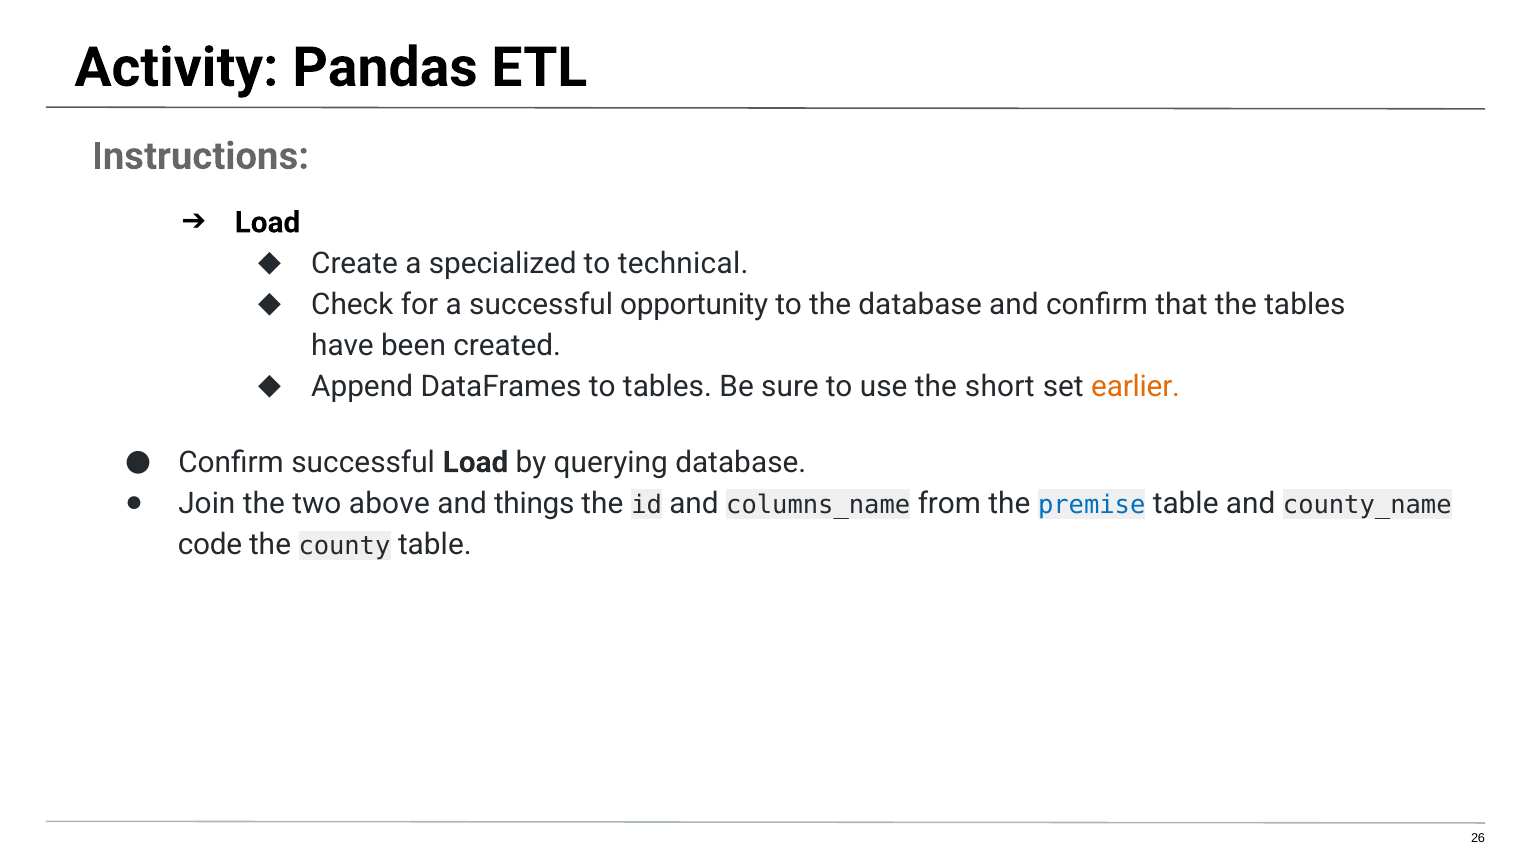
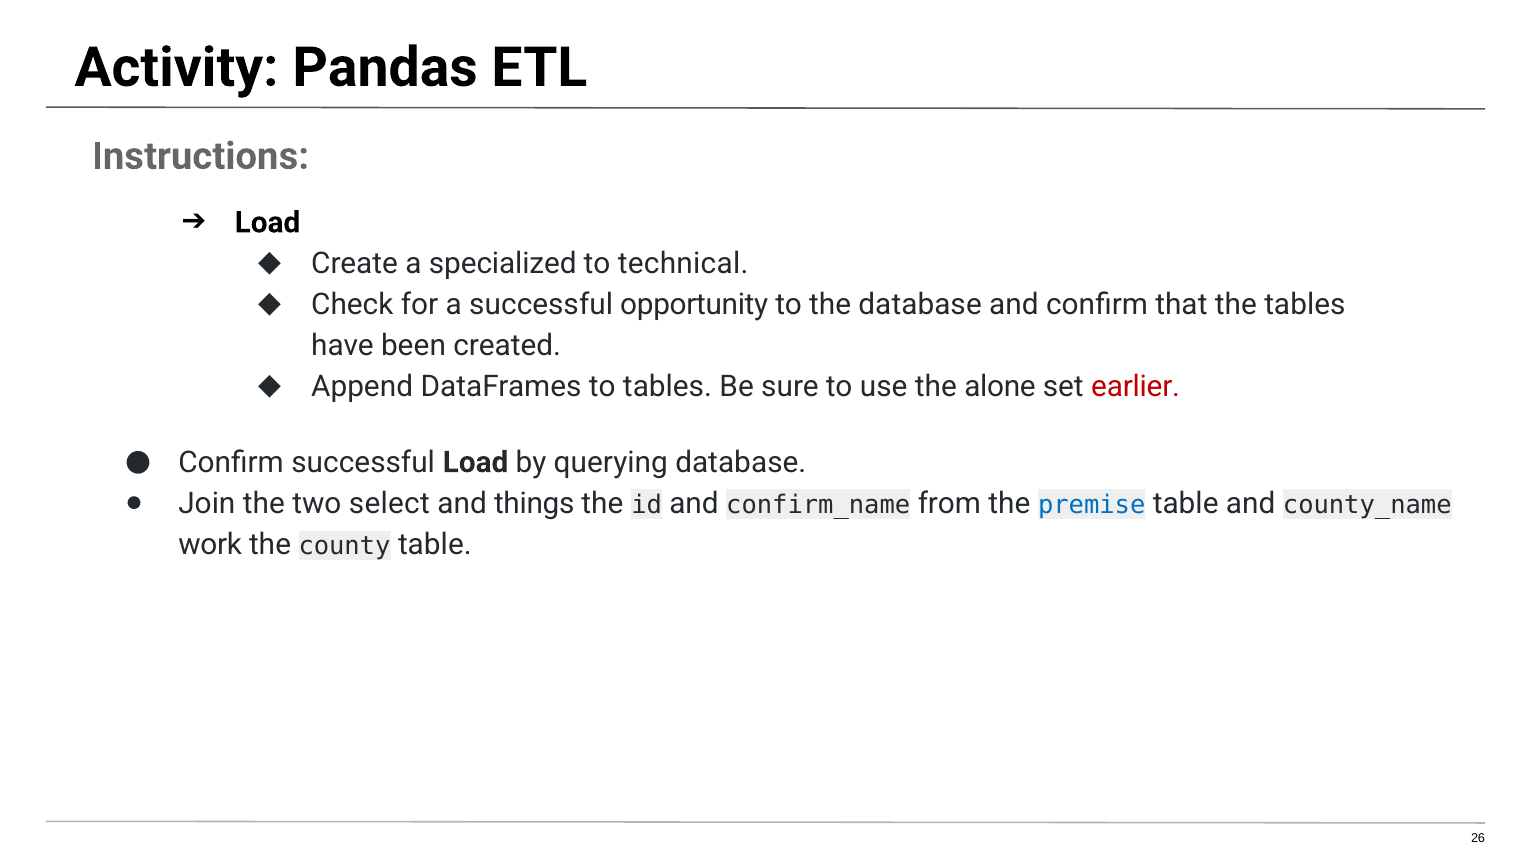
short: short -> alone
earlier colour: orange -> red
above: above -> select
columns_name: columns_name -> confirm_name
code: code -> work
